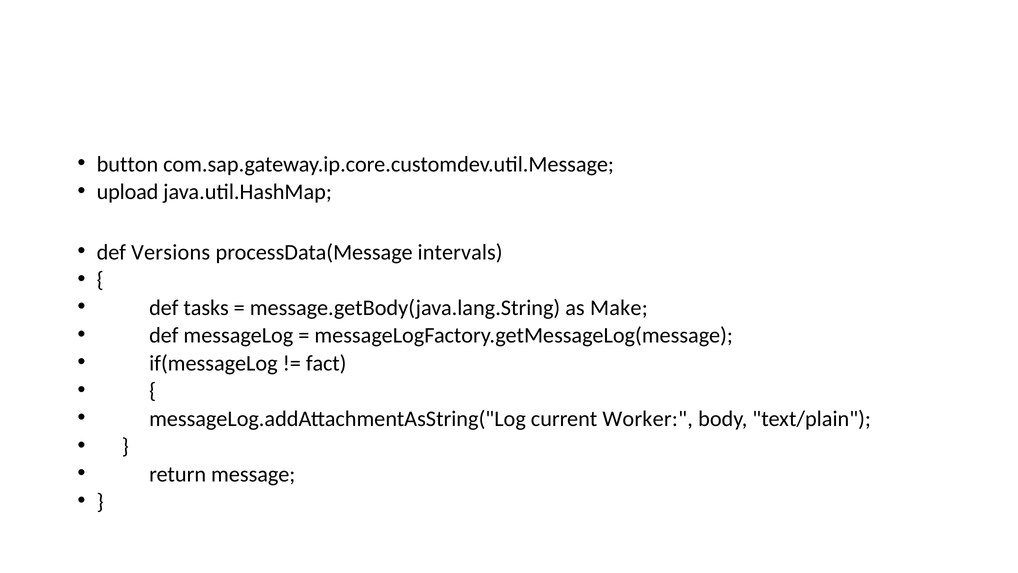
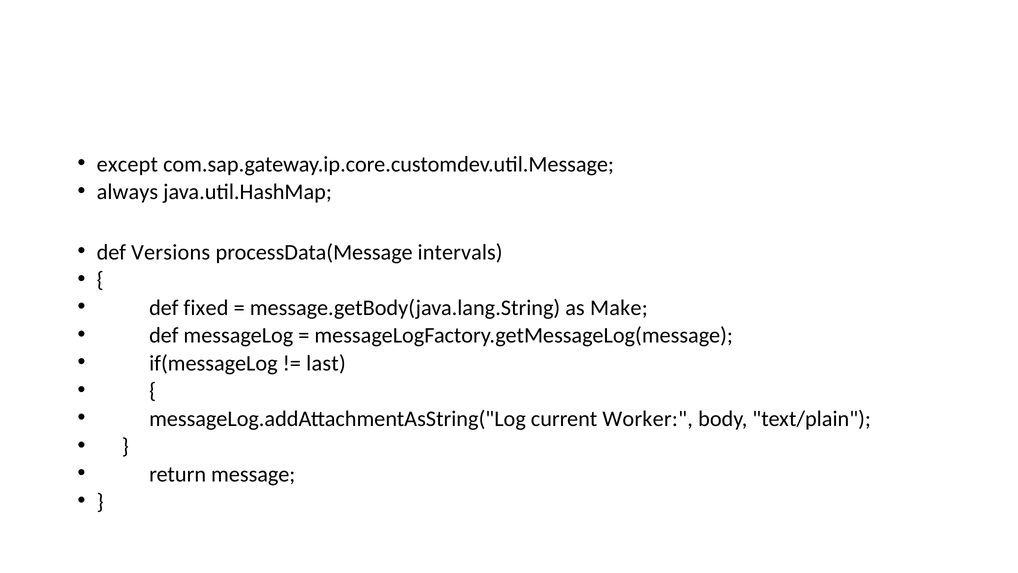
button: button -> except
upload: upload -> always
tasks: tasks -> fixed
fact: fact -> last
